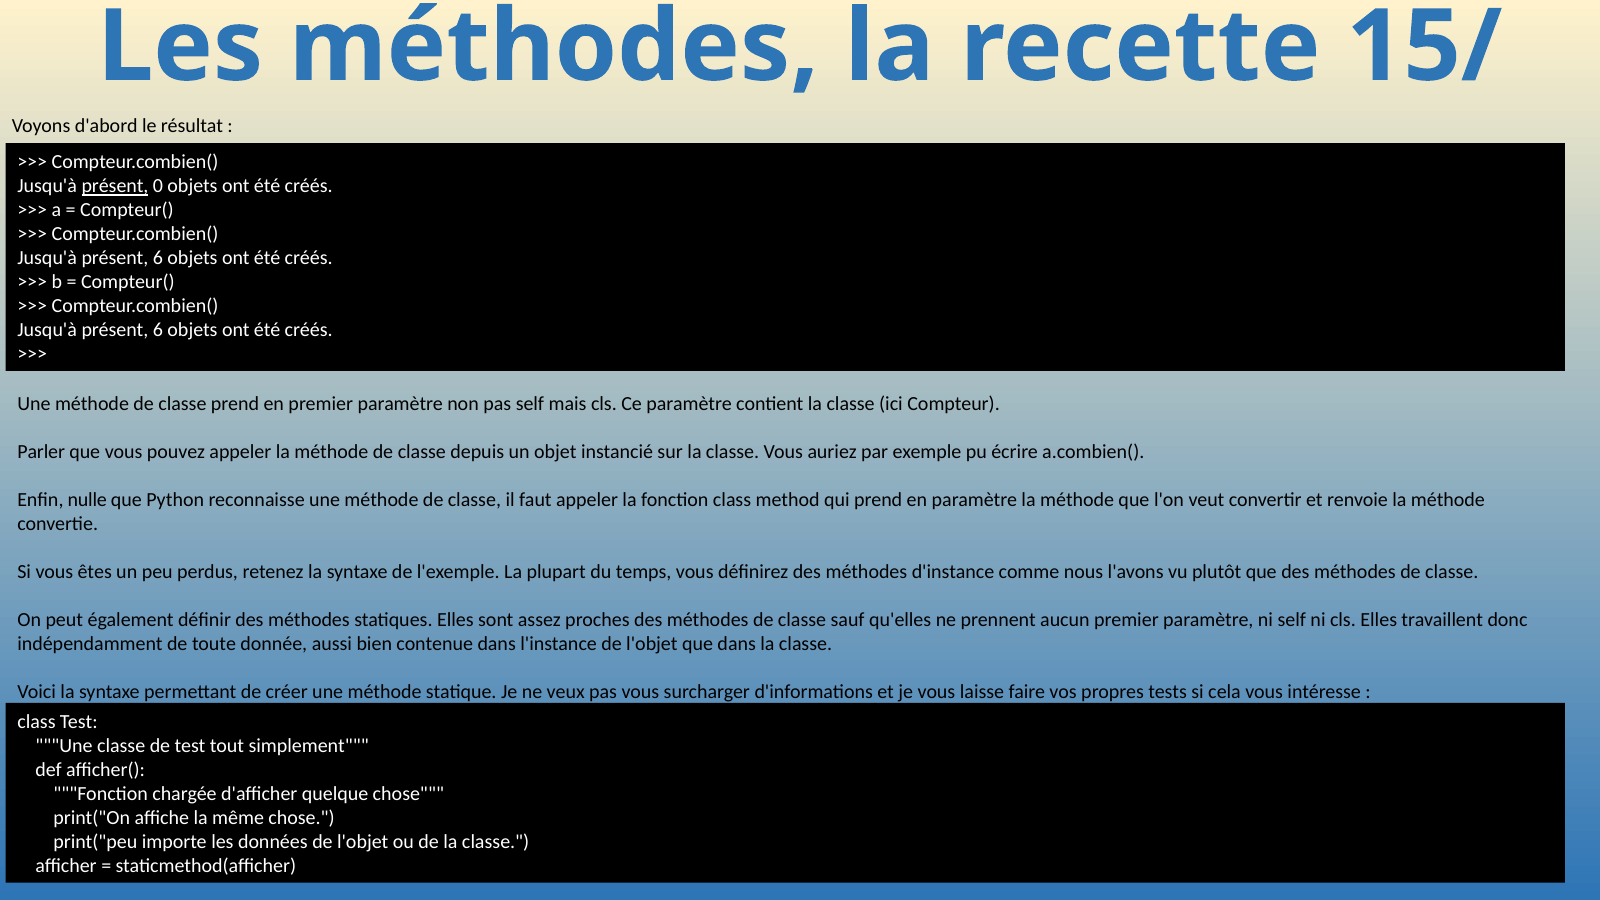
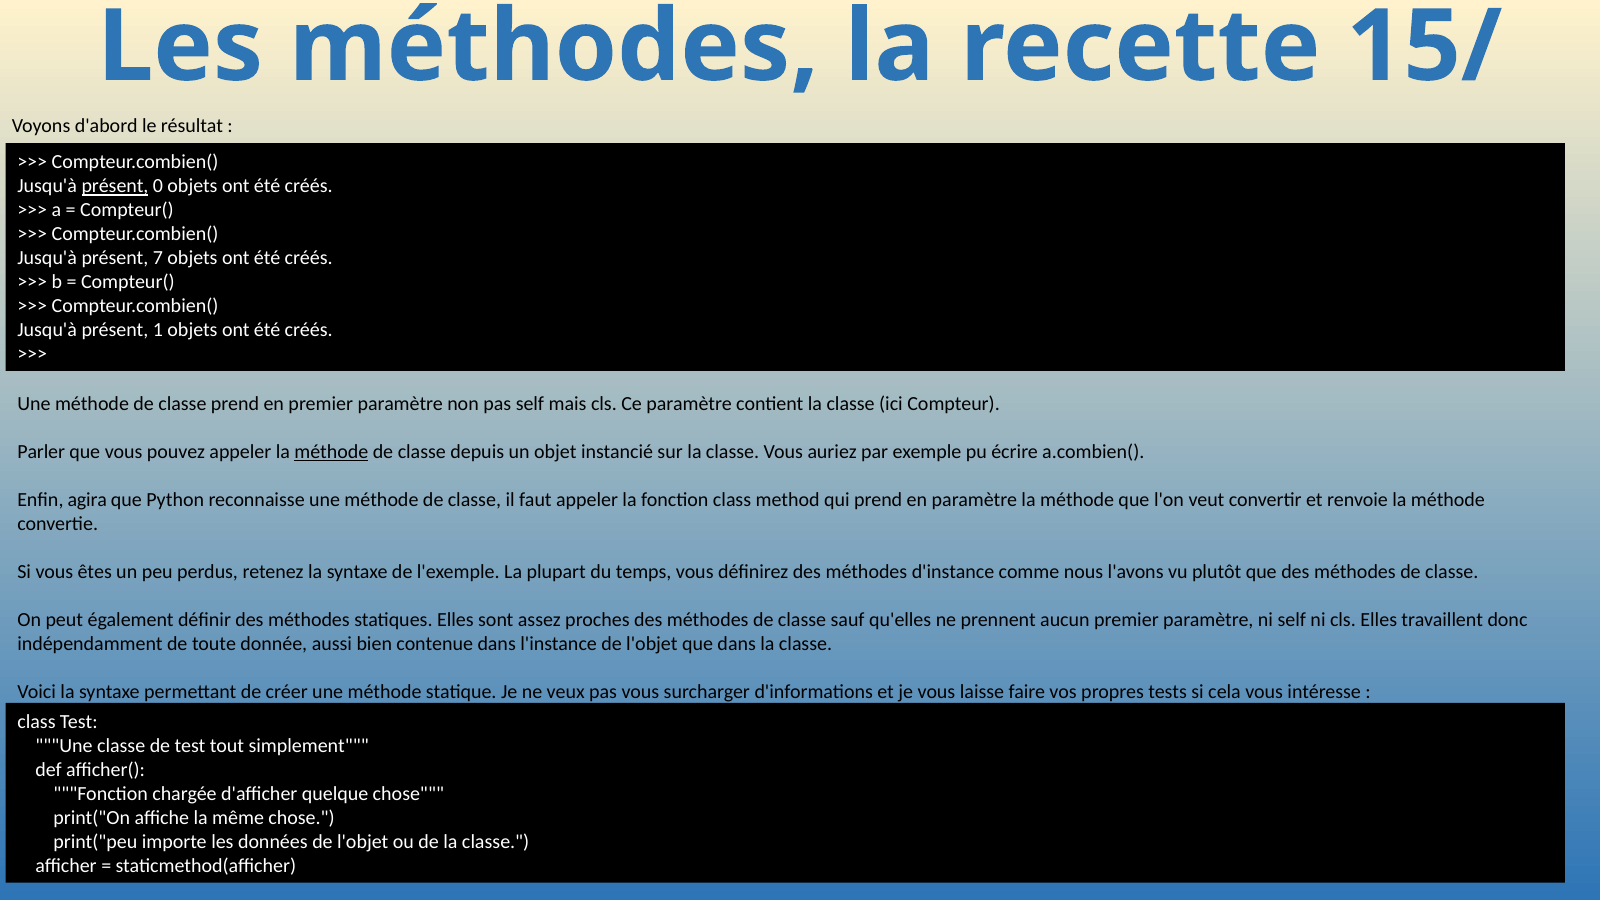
6 at (158, 258): 6 -> 7
6 at (158, 330): 6 -> 1
méthode at (331, 452) underline: none -> present
nulle: nulle -> agira
